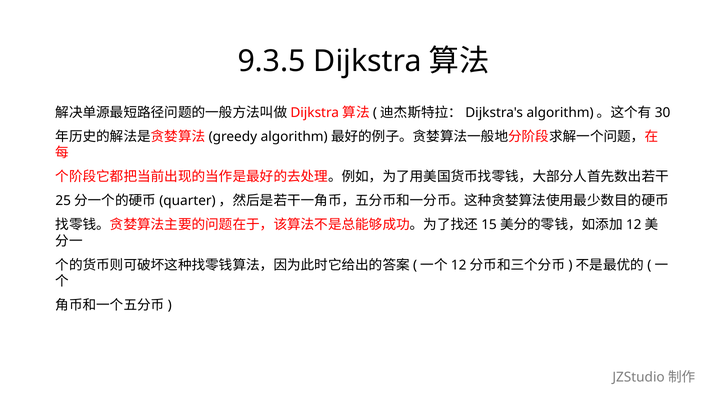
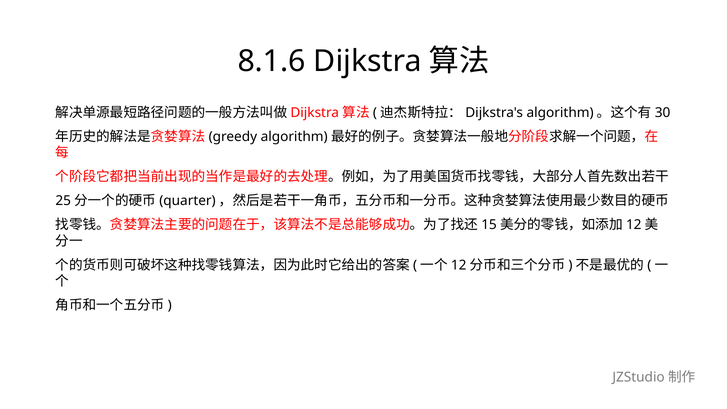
9.3.5: 9.3.5 -> 8.1.6
